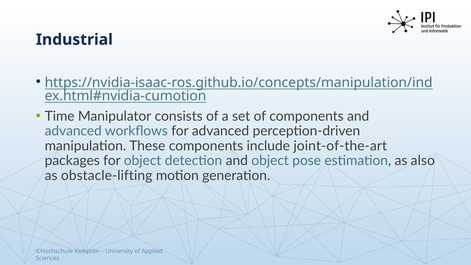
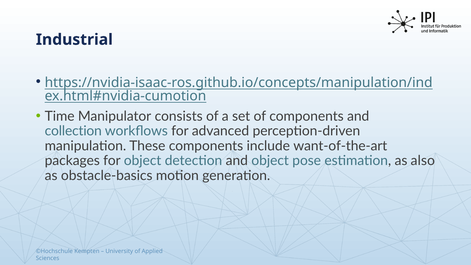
advanced at (73, 131): advanced -> collection
joint-of-the-art: joint-of-the-art -> want-of-the-art
obstacle-lifting: obstacle-lifting -> obstacle-basics
